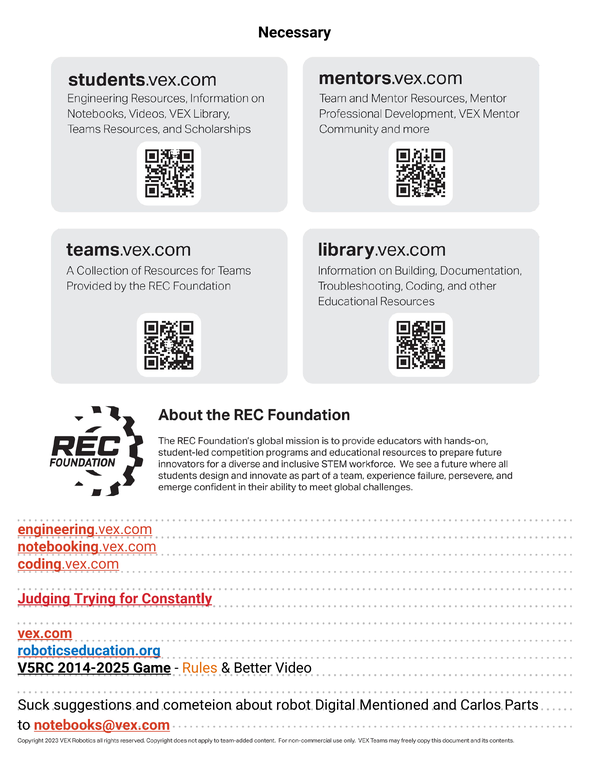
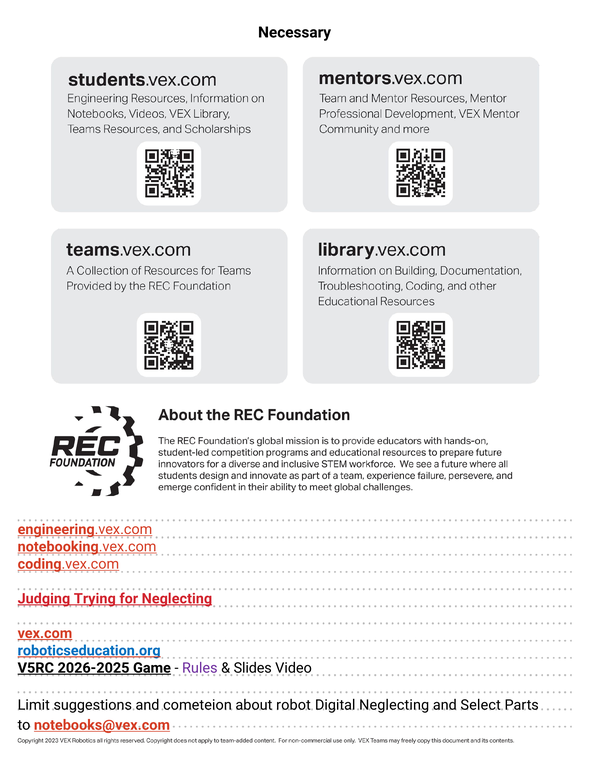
for Constantly: Constantly -> Neglecting
2014-2025: 2014-2025 -> 2026-2025
Rules colour: orange -> purple
Better: Better -> Slides
Suck: Suck -> Limit
Digital Mentioned: Mentioned -> Neglecting
Carlos: Carlos -> Select
